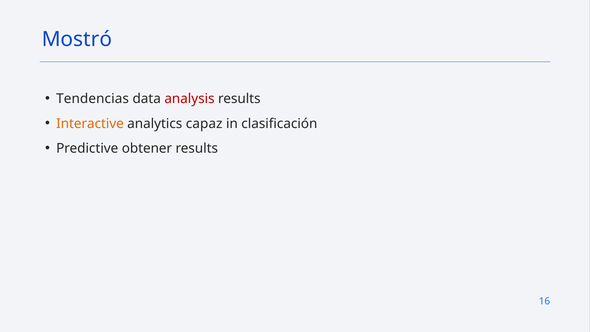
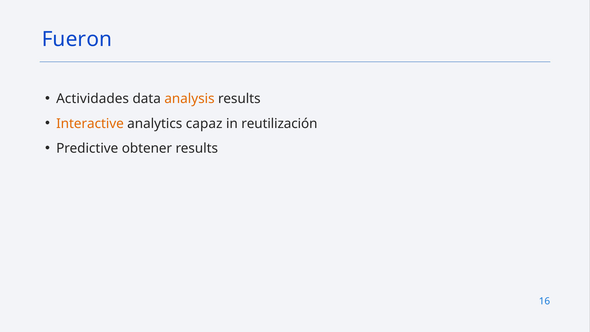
Mostró: Mostró -> Fueron
Tendencias: Tendencias -> Actividades
analysis colour: red -> orange
clasificación: clasificación -> reutilización
